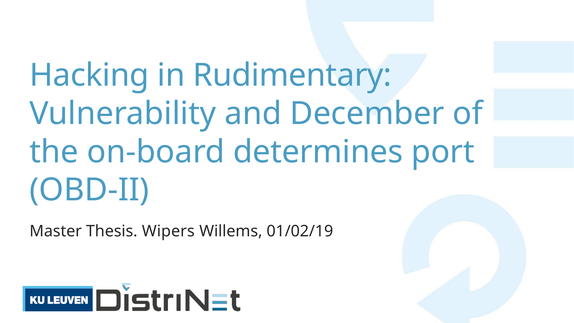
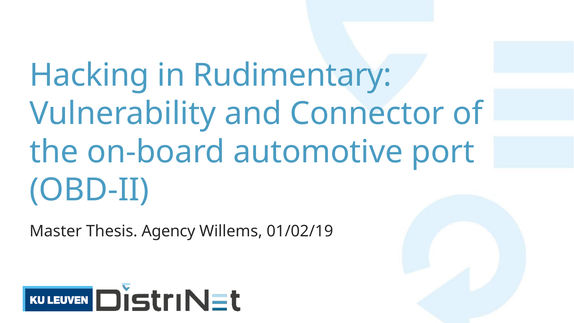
December: December -> Connector
determines: determines -> automotive
Wipers: Wipers -> Agency
